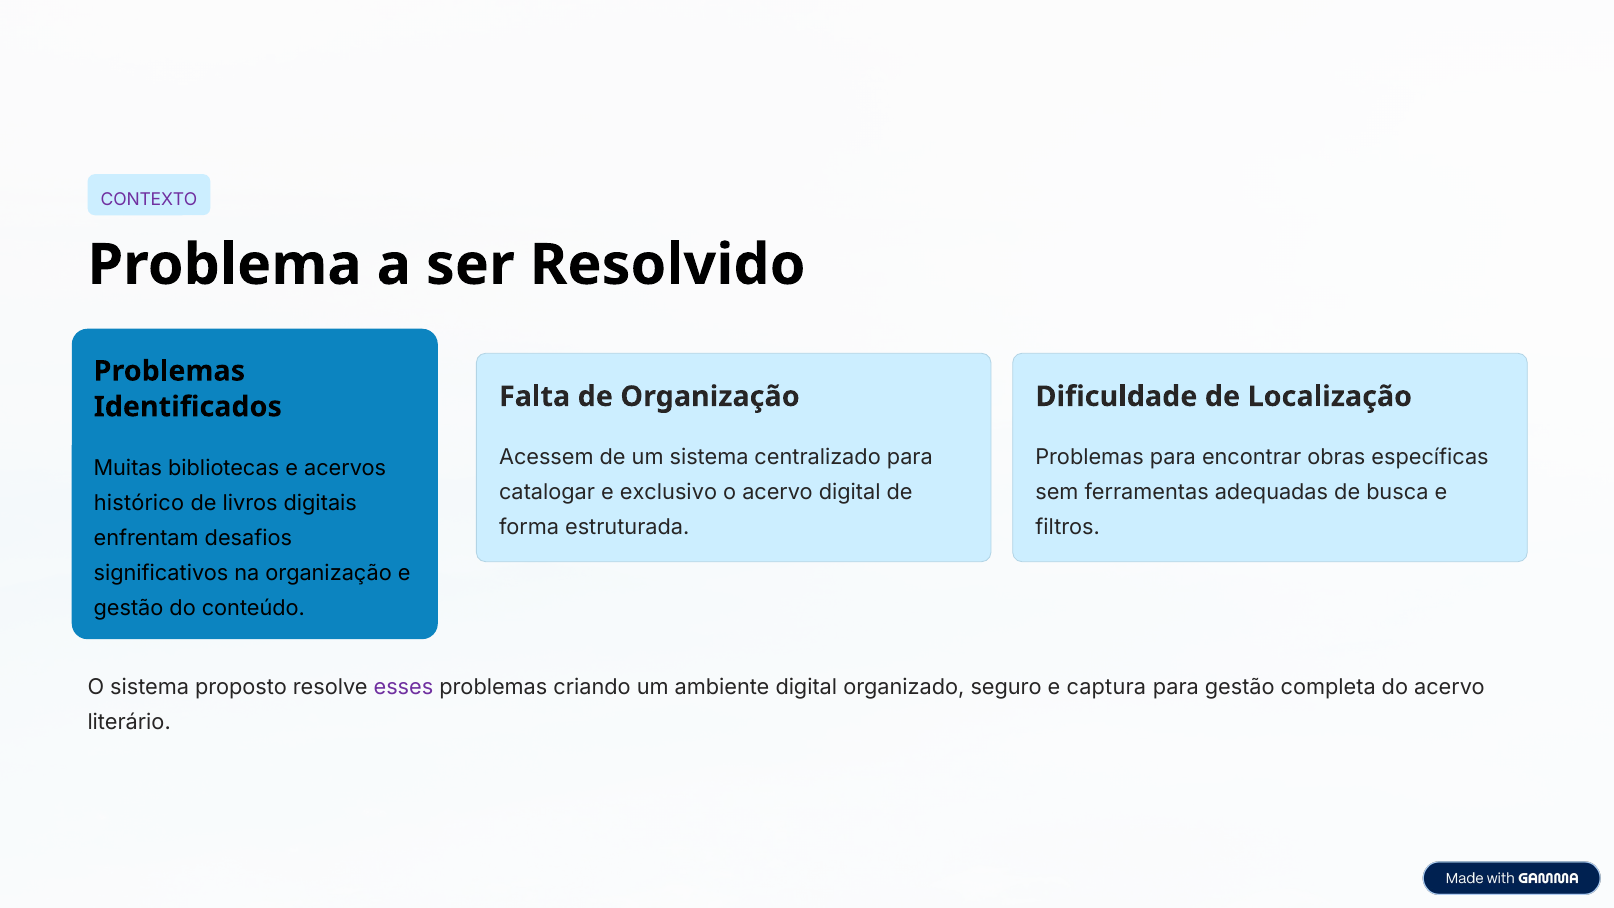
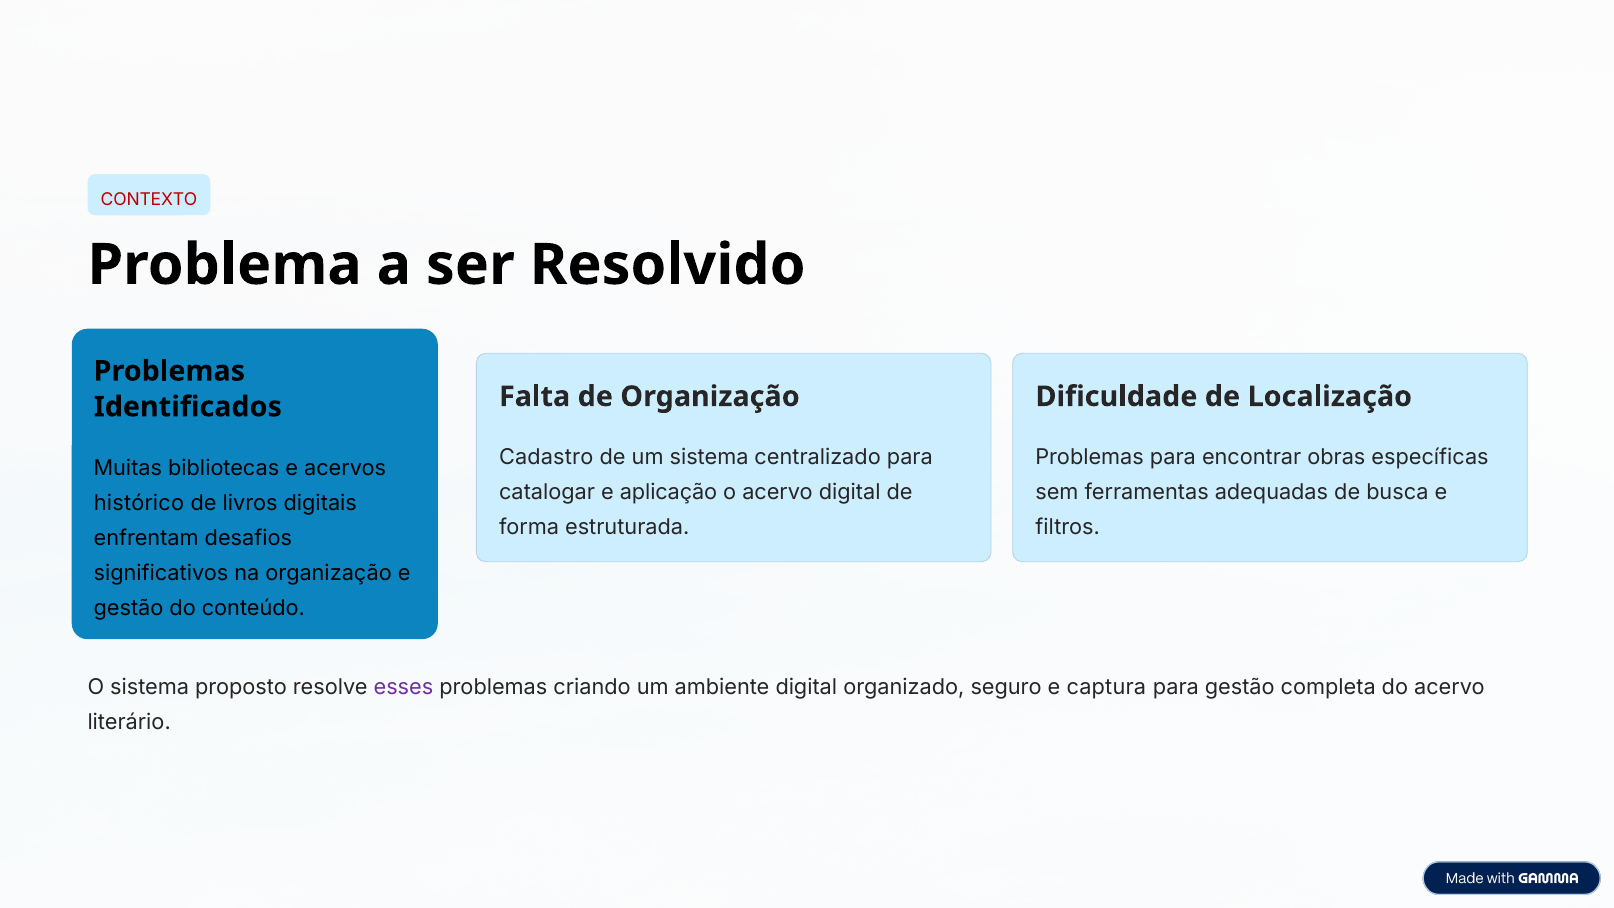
CONTEXTO colour: purple -> red
Acessem: Acessem -> Cadastro
exclusivo: exclusivo -> aplicação
